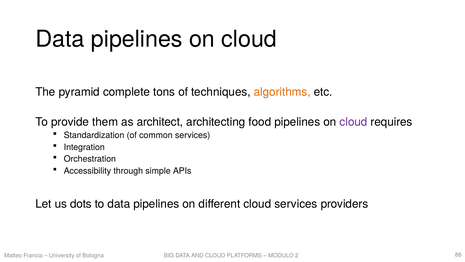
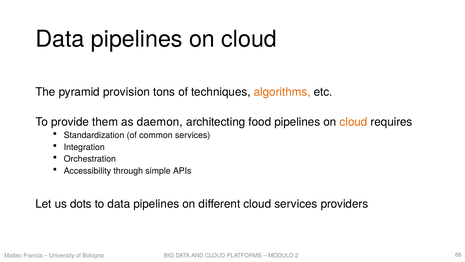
complete: complete -> provision
architect: architect -> daemon
cloud at (354, 122) colour: purple -> orange
